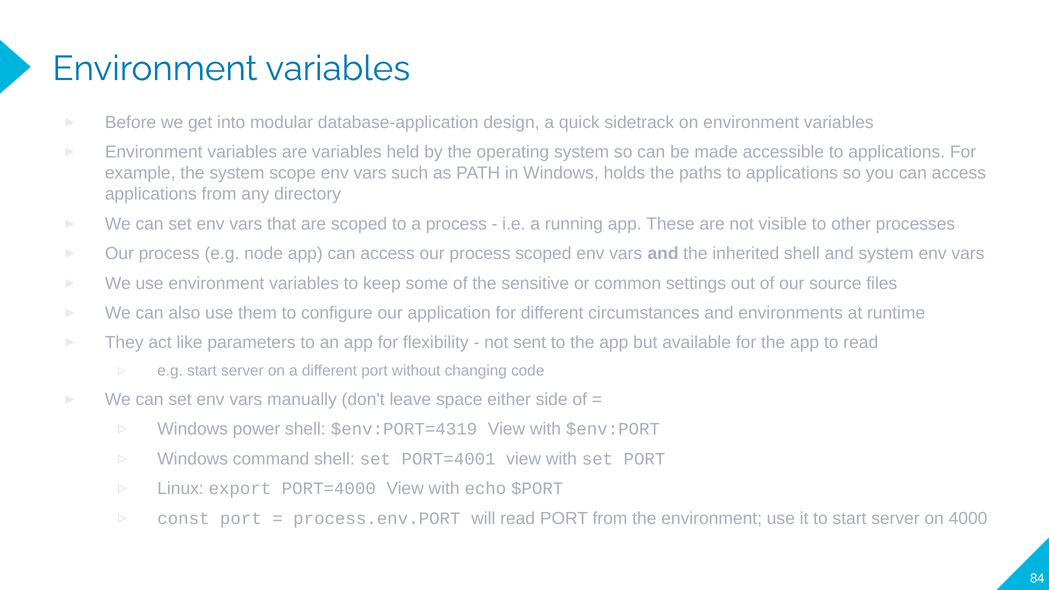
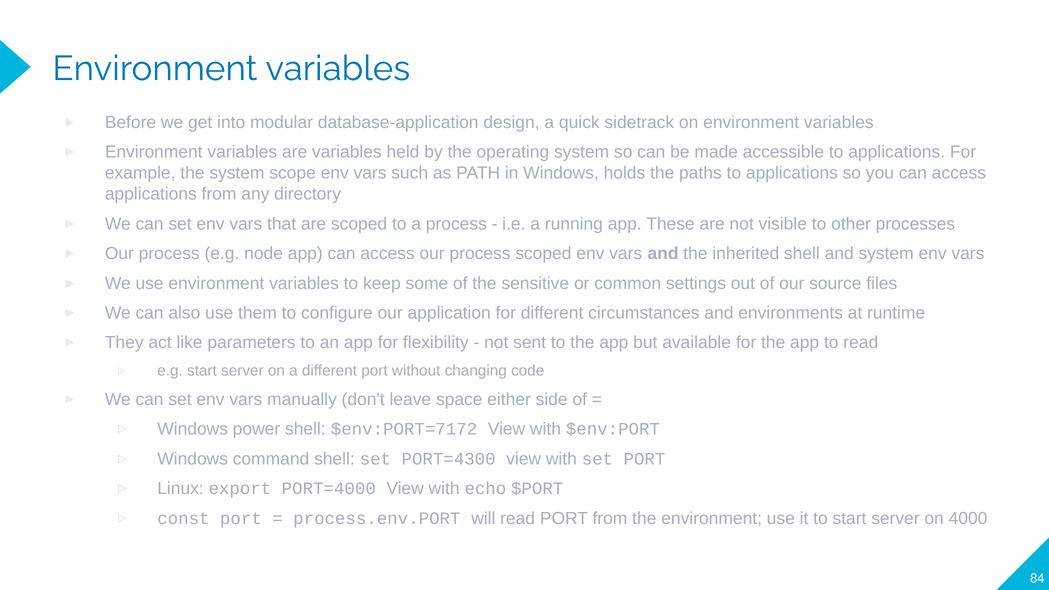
$env:PORT=4319: $env:PORT=4319 -> $env:PORT=7172
PORT=4001: PORT=4001 -> PORT=4300
